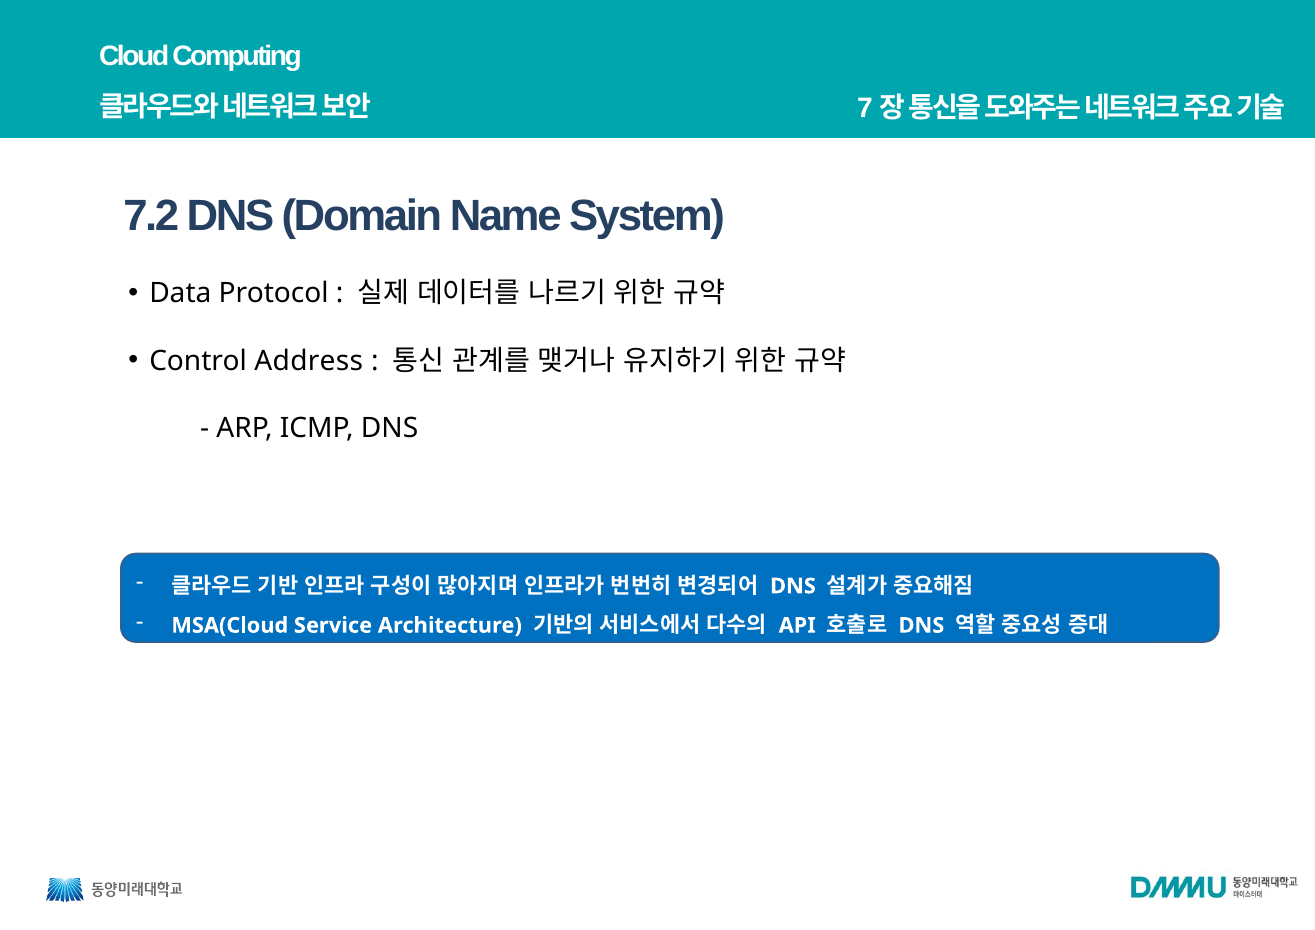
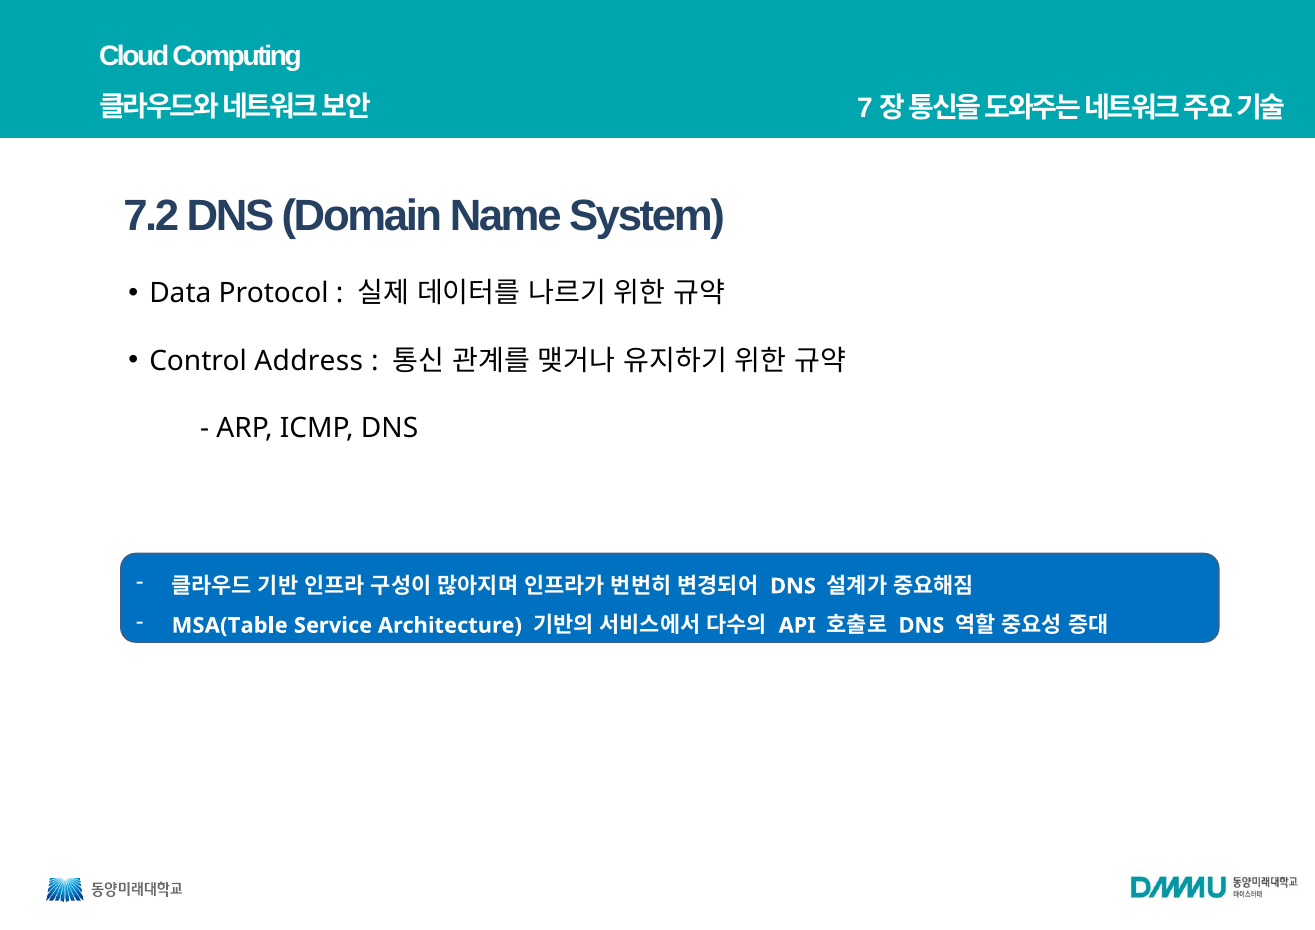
MSA(Cloud: MSA(Cloud -> MSA(Table
